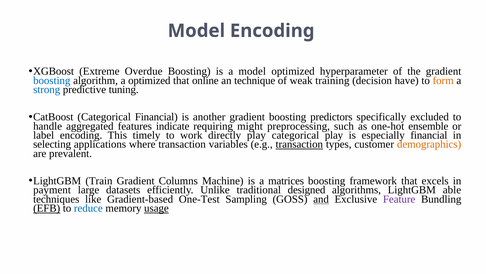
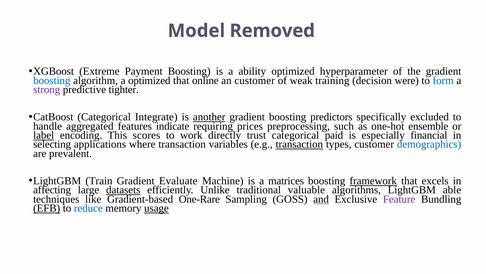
Model Encoding: Encoding -> Removed
Overdue: Overdue -> Payment
a model: model -> ability
an technique: technique -> customer
have: have -> were
form colour: orange -> blue
strong colour: blue -> purple
tuning: tuning -> tighter
Categorical Financial: Financial -> Integrate
another underline: none -> present
might: might -> prices
label underline: none -> present
timely: timely -> scores
directly play: play -> trust
categorical play: play -> paid
demographics colour: orange -> blue
Columns: Columns -> Evaluate
framework underline: none -> present
payment: payment -> affecting
datasets underline: none -> present
designed: designed -> valuable
One-Test: One-Test -> One-Rare
